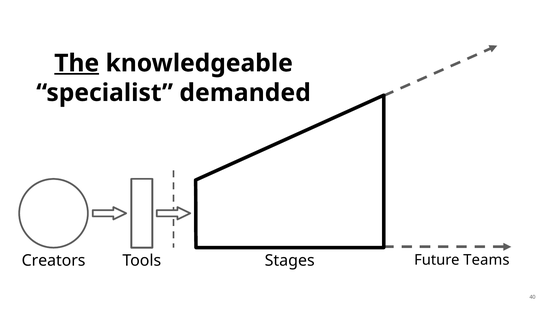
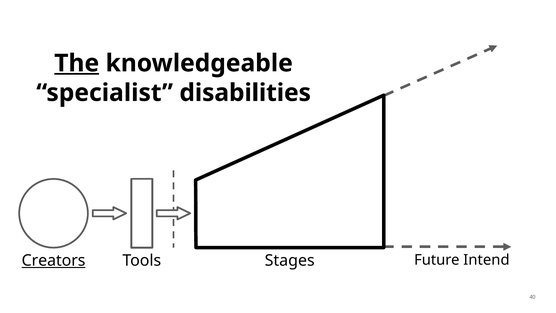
demanded: demanded -> disabilities
Teams: Teams -> Intend
Creators underline: none -> present
